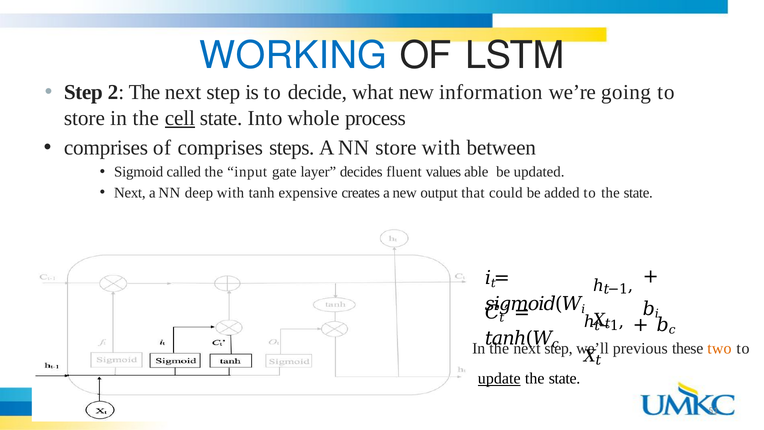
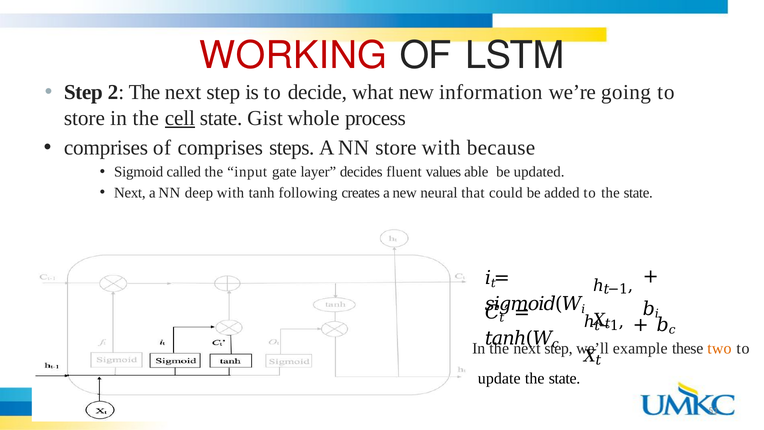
WORKING colour: blue -> red
Into: Into -> Gist
between: between -> because
expensive: expensive -> following
output: output -> neural
previous: previous -> example
update underline: present -> none
